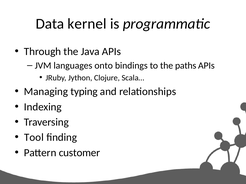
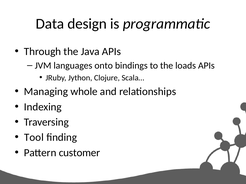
kernel: kernel -> design
paths: paths -> loads
typing: typing -> whole
